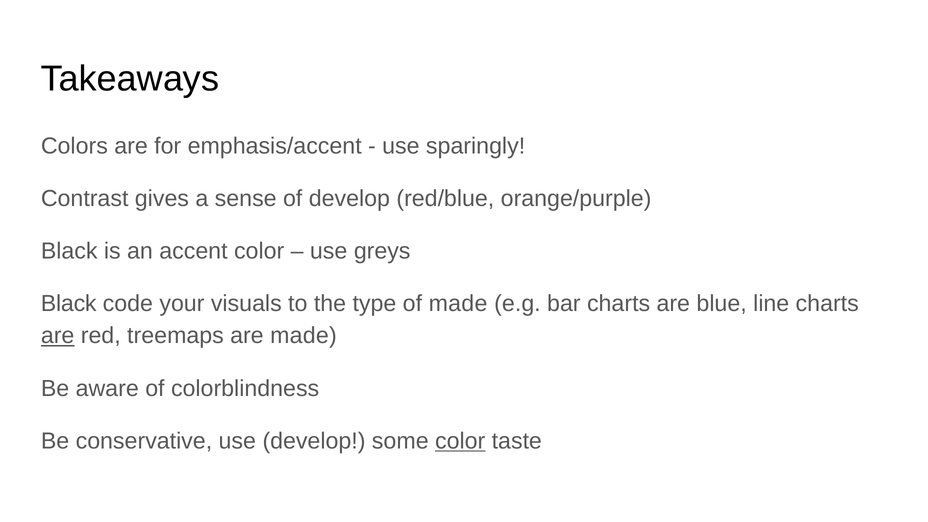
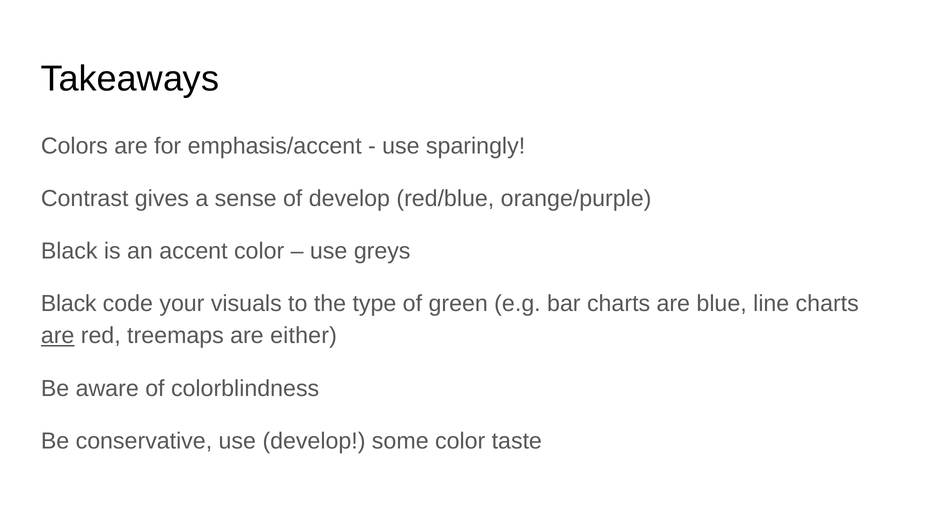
of made: made -> green
are made: made -> either
color at (460, 441) underline: present -> none
